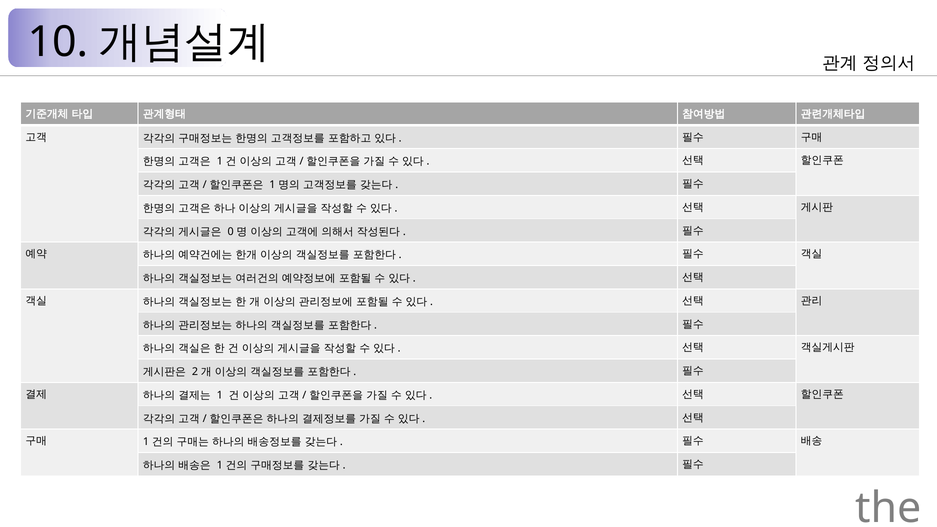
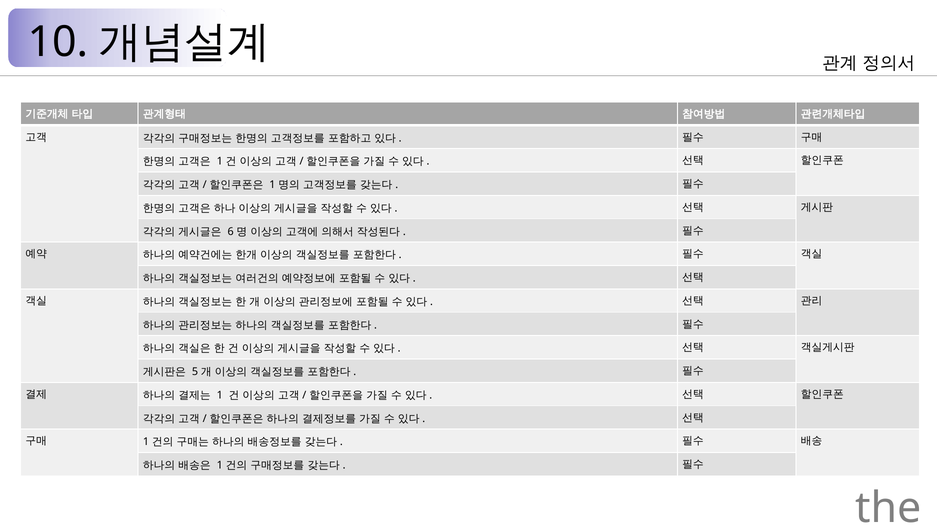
0: 0 -> 6
2: 2 -> 5
